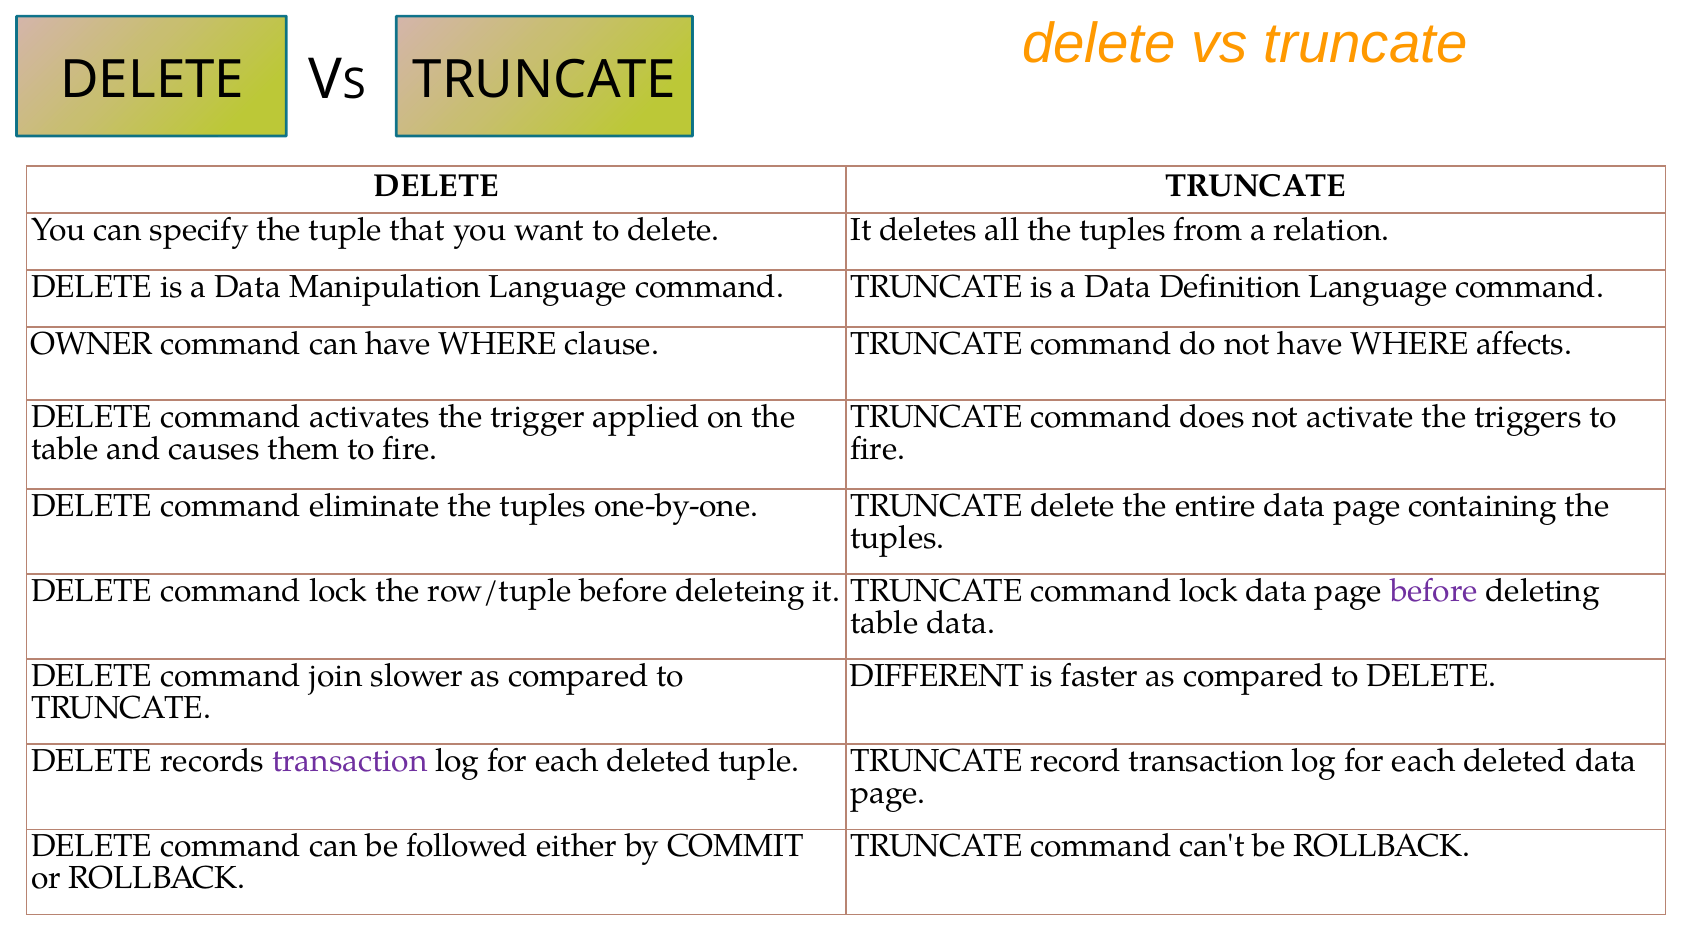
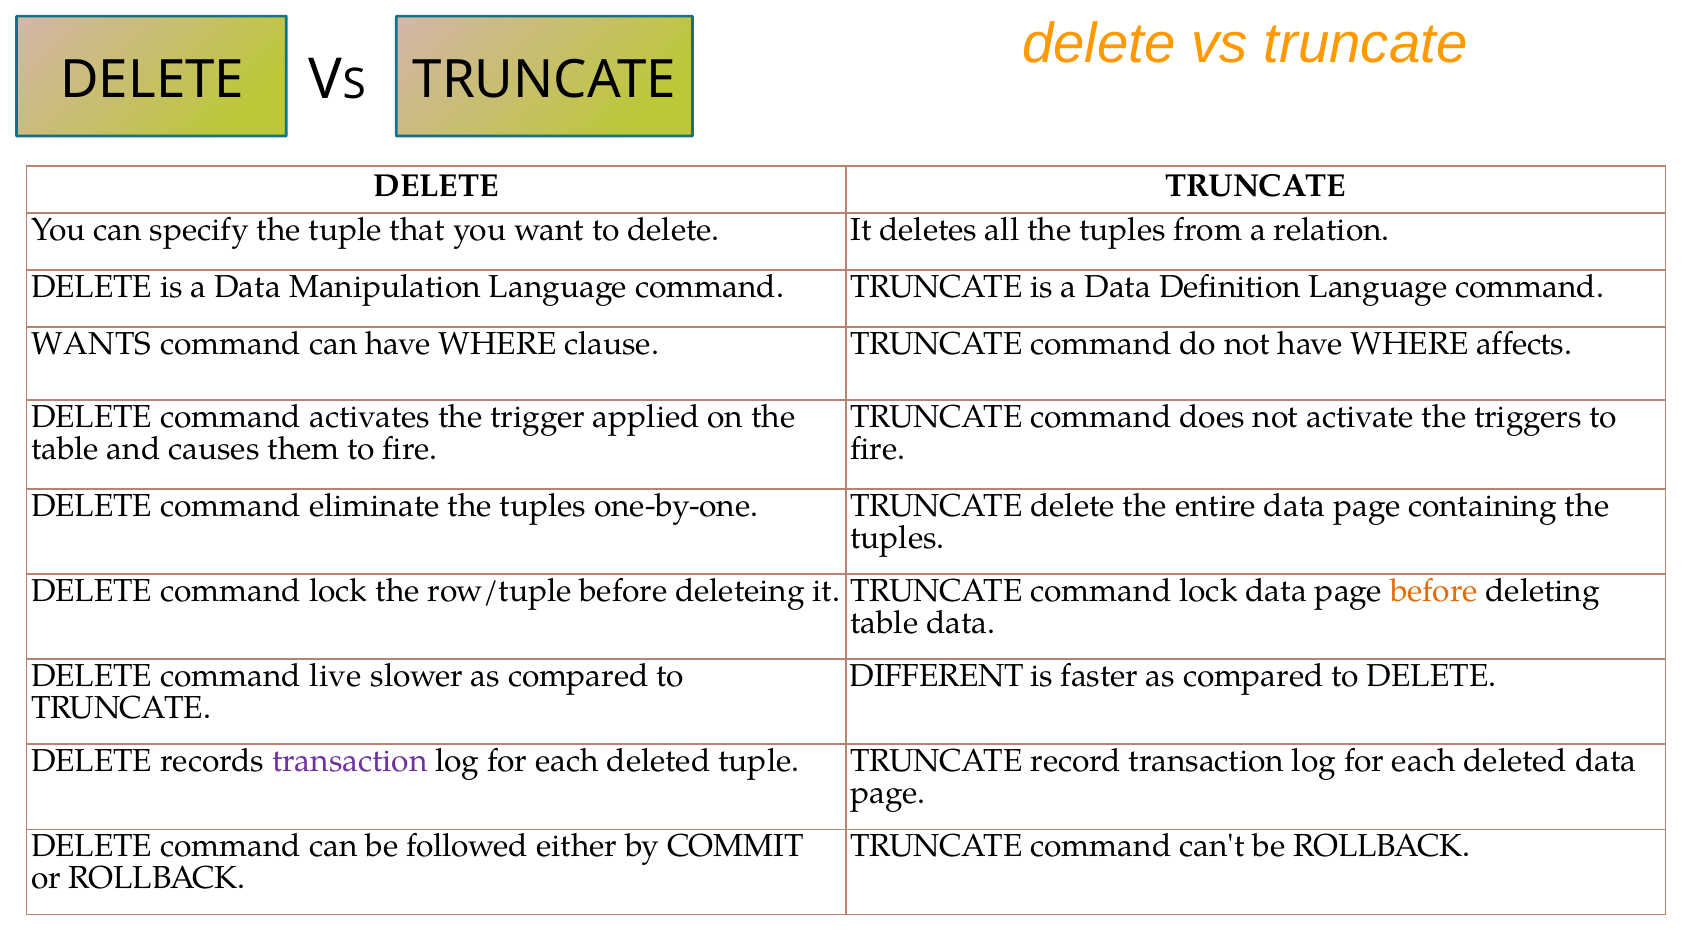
OWNER: OWNER -> WANTS
before at (1434, 591) colour: purple -> orange
join: join -> live
